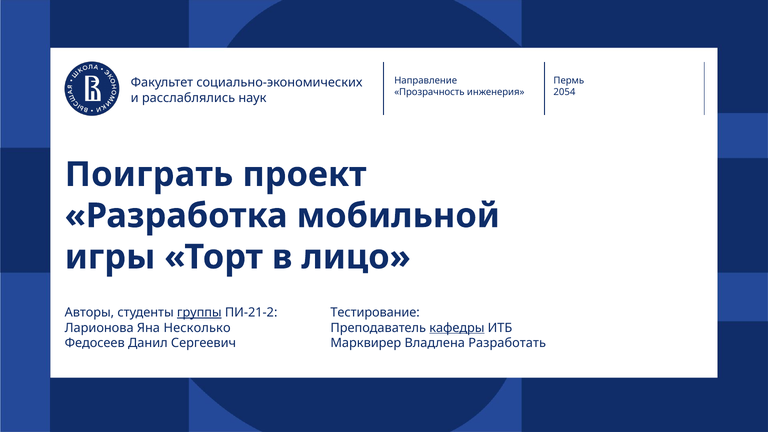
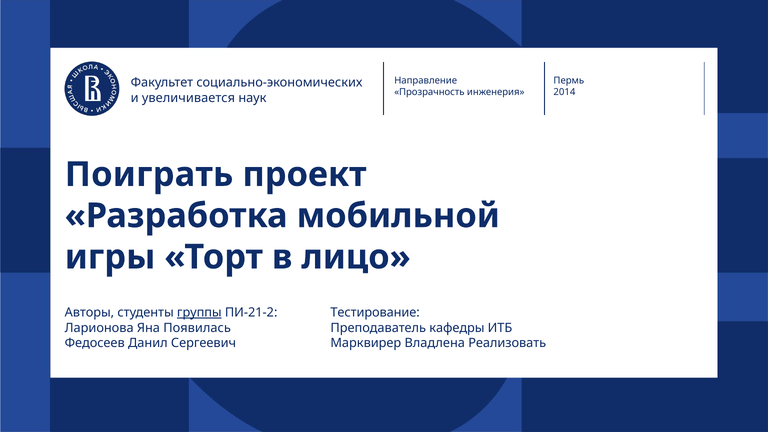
2054: 2054 -> 2014
расслаблялись: расслаблялись -> увеличивается
Несколько: Несколько -> Появилась
кафедры underline: present -> none
Разработать: Разработать -> Реализовать
